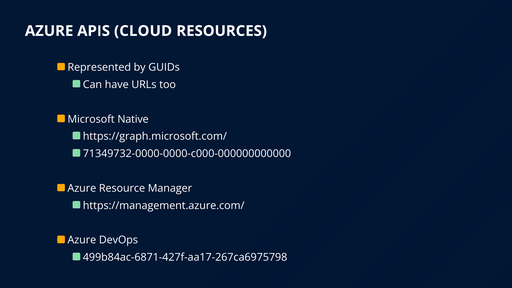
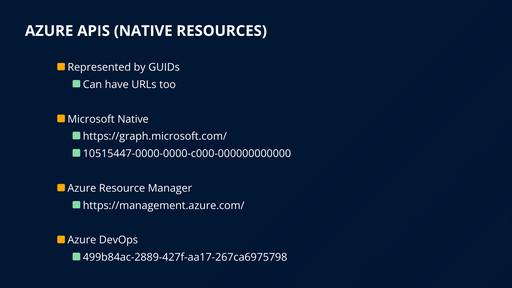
APIS CLOUD: CLOUD -> NATIVE
71349732-0000-0000-c000-000000000000: 71349732-0000-0000-c000-000000000000 -> 10515447-0000-0000-c000-000000000000
499b84ac-6871-427f-aa17-267ca6975798: 499b84ac-6871-427f-aa17-267ca6975798 -> 499b84ac-2889-427f-aa17-267ca6975798
